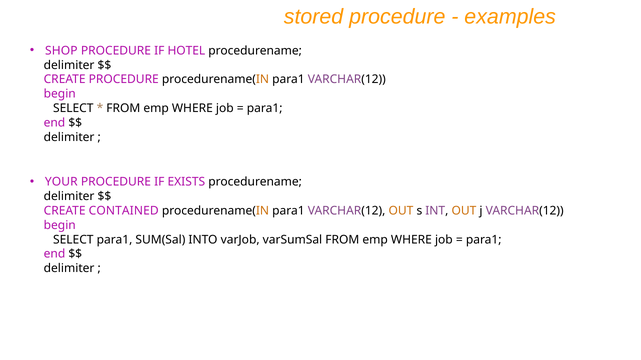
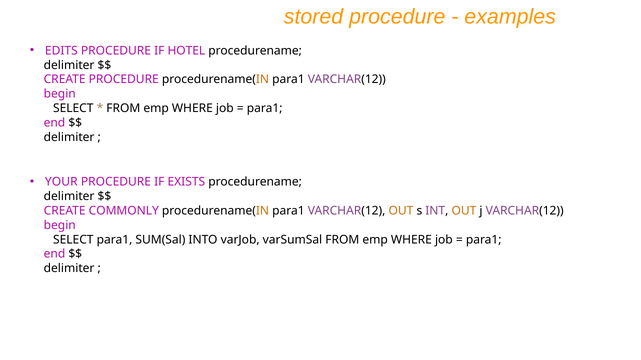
SHOP: SHOP -> EDITS
CONTAINED: CONTAINED -> COMMONLY
